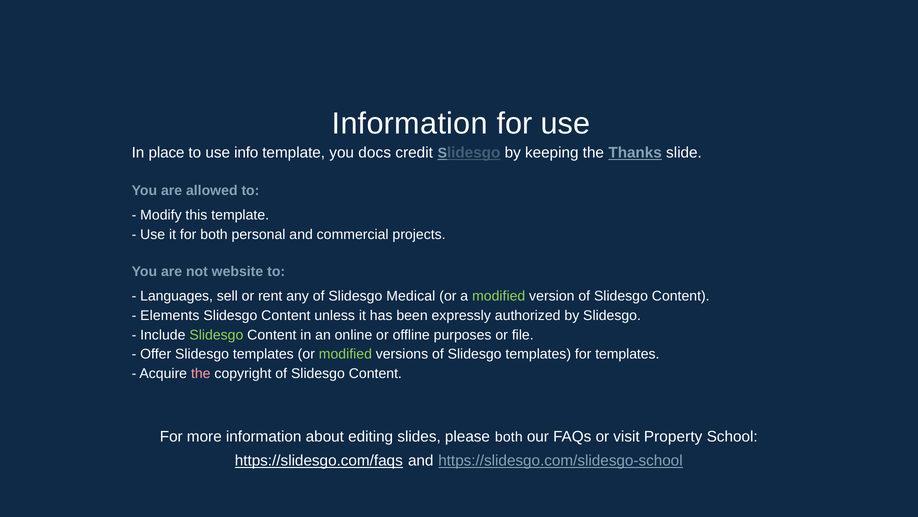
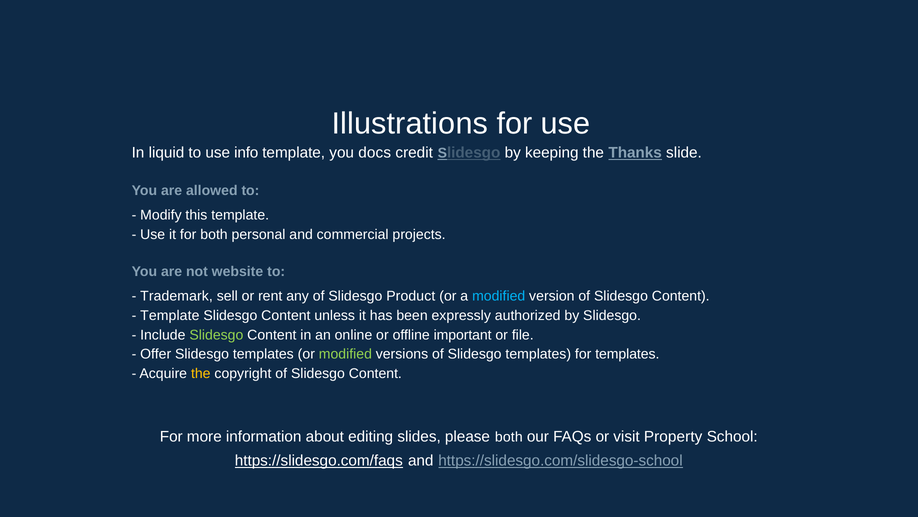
Information at (410, 123): Information -> Illustrations
place: place -> liquid
Languages: Languages -> Trademark
Medical: Medical -> Product
modified at (499, 296) colour: light green -> light blue
Elements at (170, 315): Elements -> Template
purposes: purposes -> important
the at (201, 373) colour: pink -> yellow
